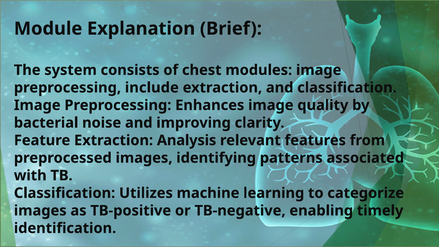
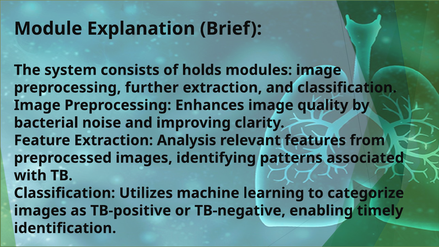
chest: chest -> holds
include: include -> further
